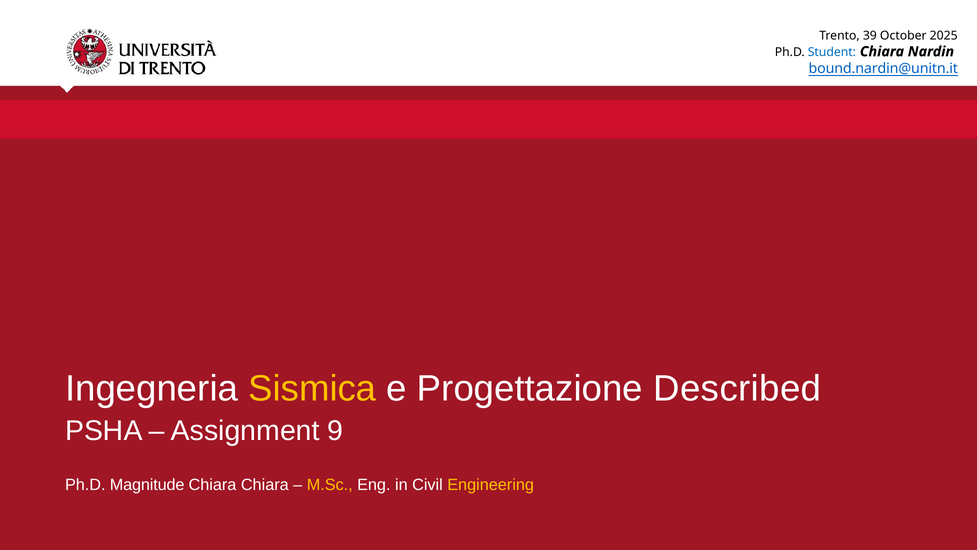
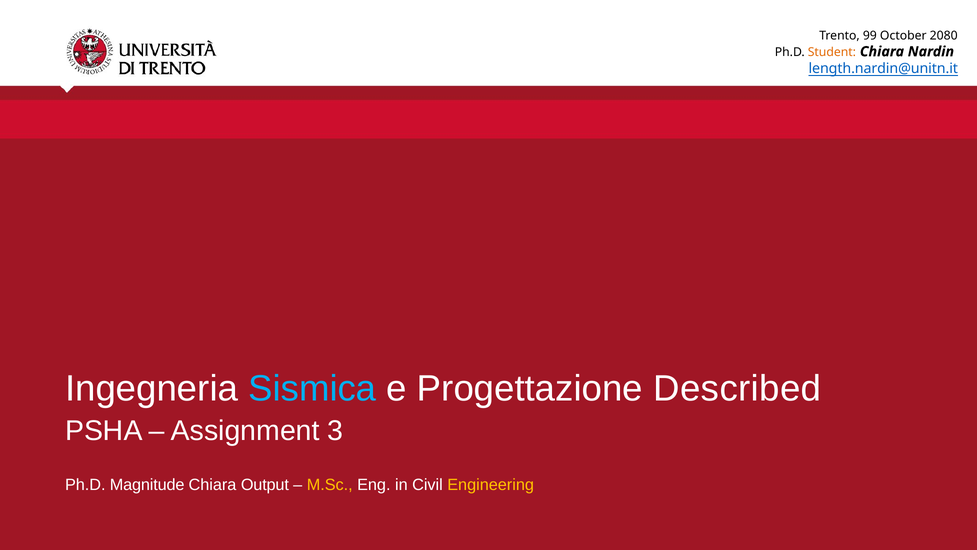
39: 39 -> 99
2025: 2025 -> 2080
Student colour: blue -> orange
bound.nardin@unitn.it: bound.nardin@unitn.it -> length.nardin@unitn.it
Sismica colour: yellow -> light blue
9: 9 -> 3
Chiara Chiara: Chiara -> Output
